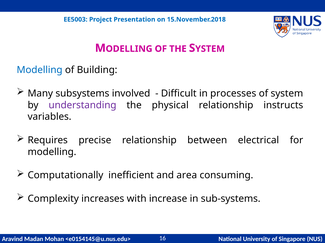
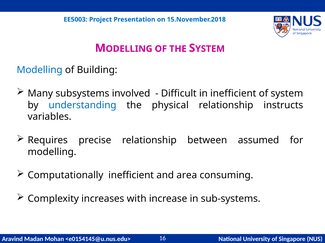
in processes: processes -> inefficient
understanding colour: purple -> blue
electrical: electrical -> assumed
